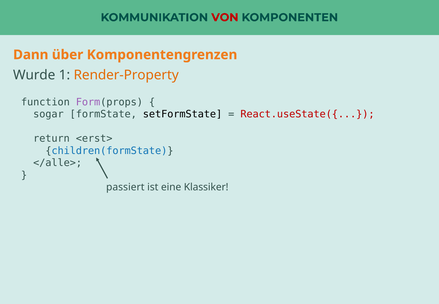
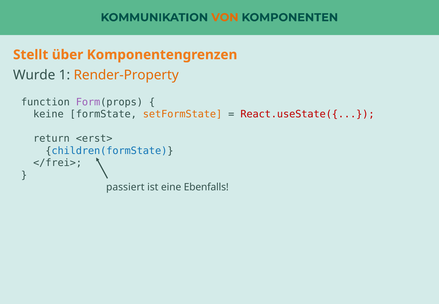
VON colour: red -> orange
Dann: Dann -> Stellt
sogar: sogar -> keine
setFormState colour: black -> orange
</alle>: </alle> -> </frei>
Klassiker: Klassiker -> Ebenfalls
